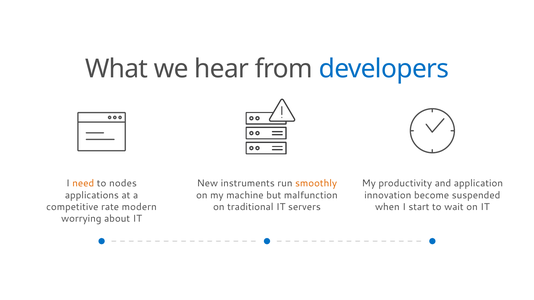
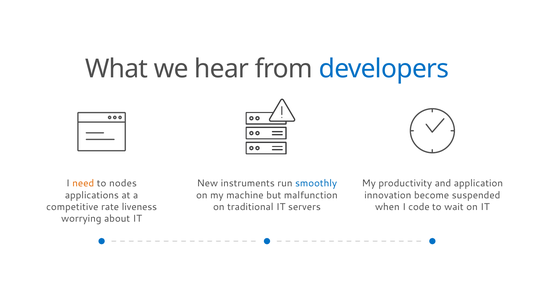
smoothly colour: orange -> blue
modern: modern -> liveness
start: start -> code
